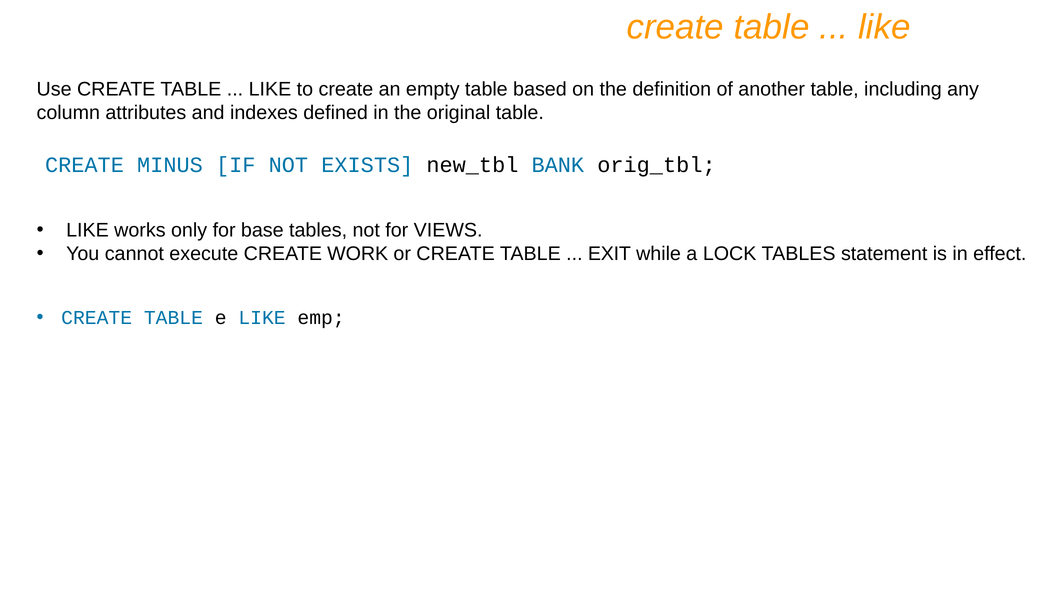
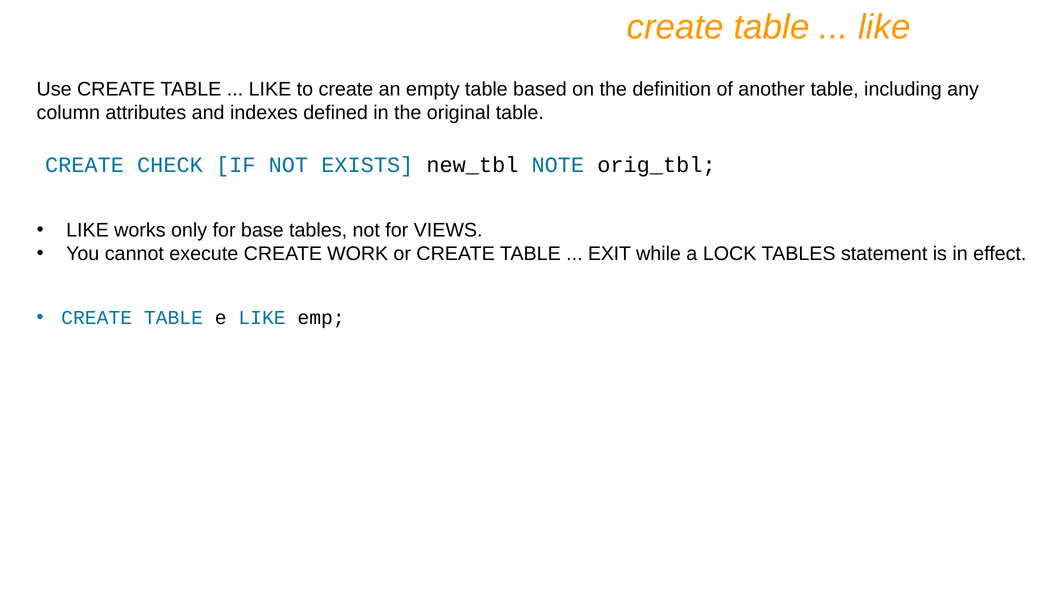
MINUS: MINUS -> CHECK
BANK: BANK -> NOTE
